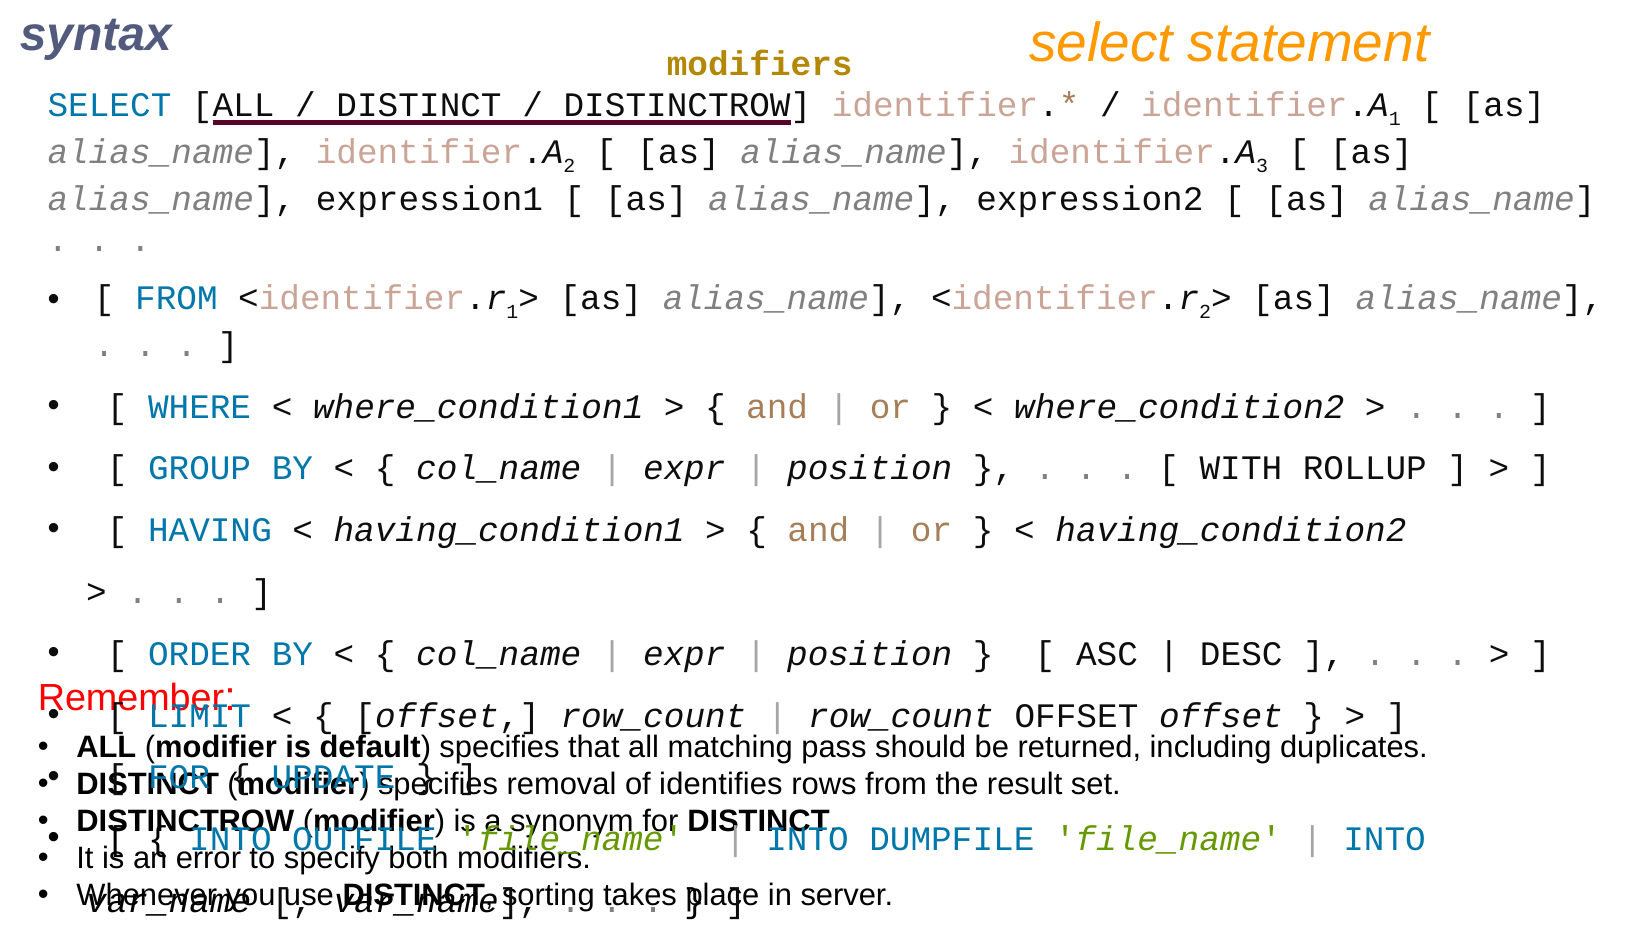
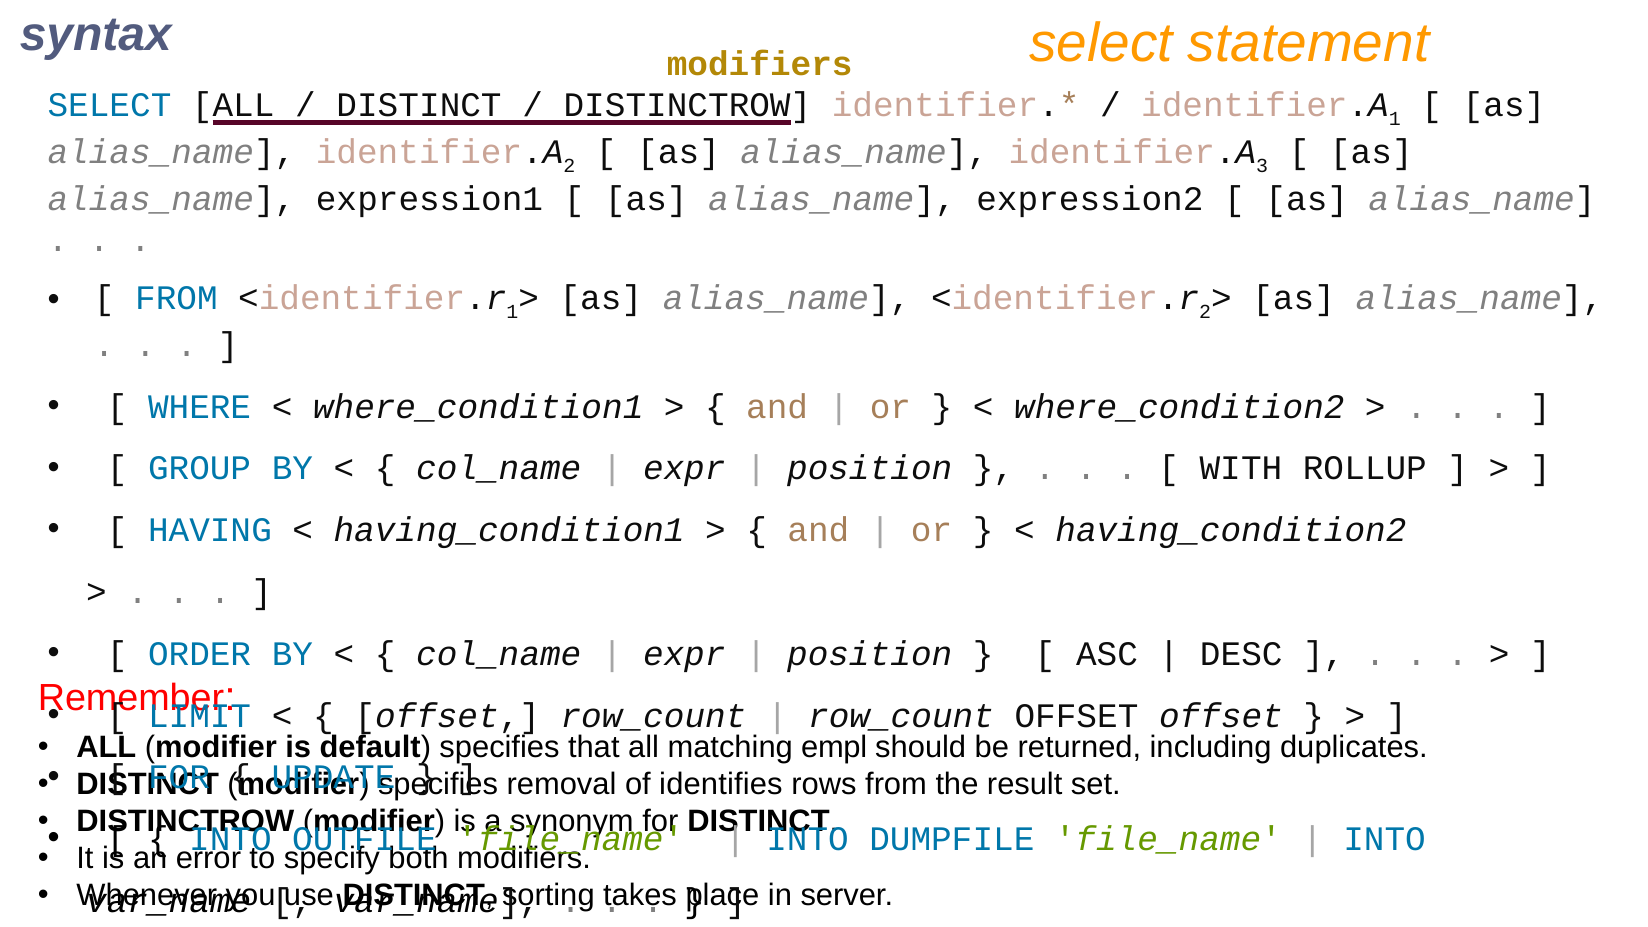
pass: pass -> empl
